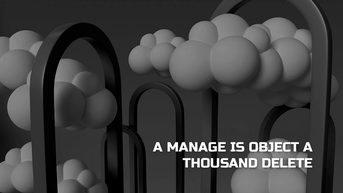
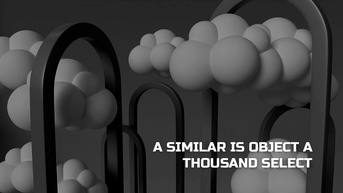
MANAGE: MANAGE -> SIMILAR
DELETE: DELETE -> SELECT
